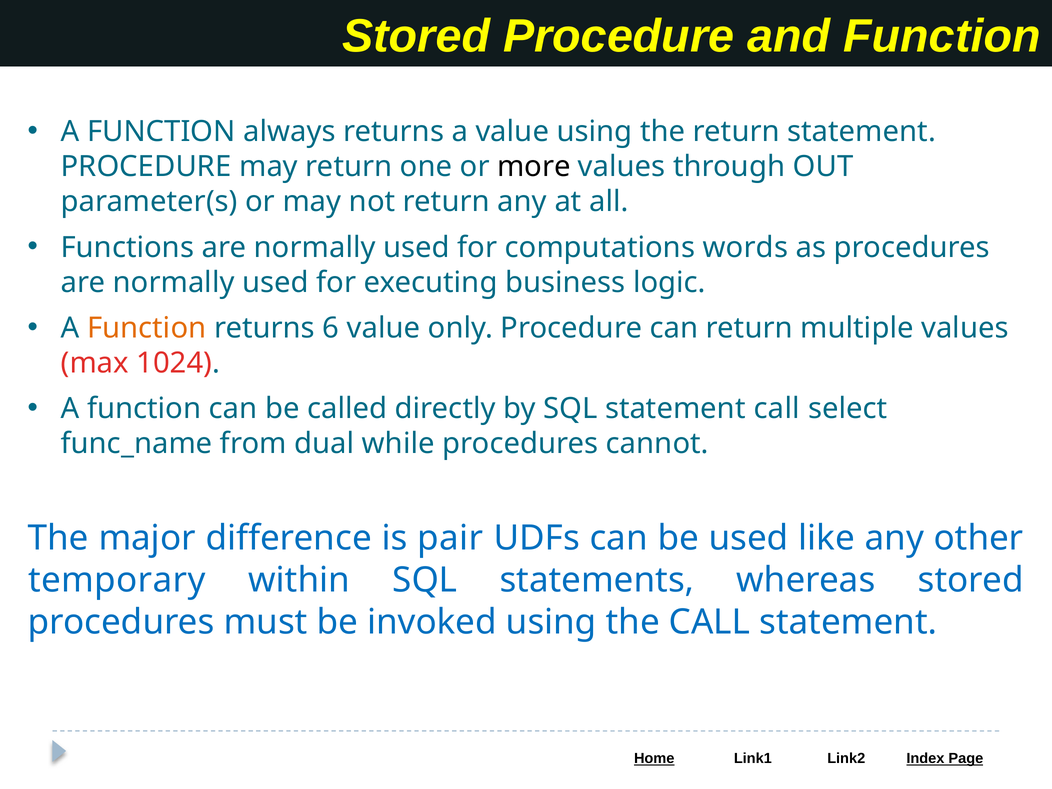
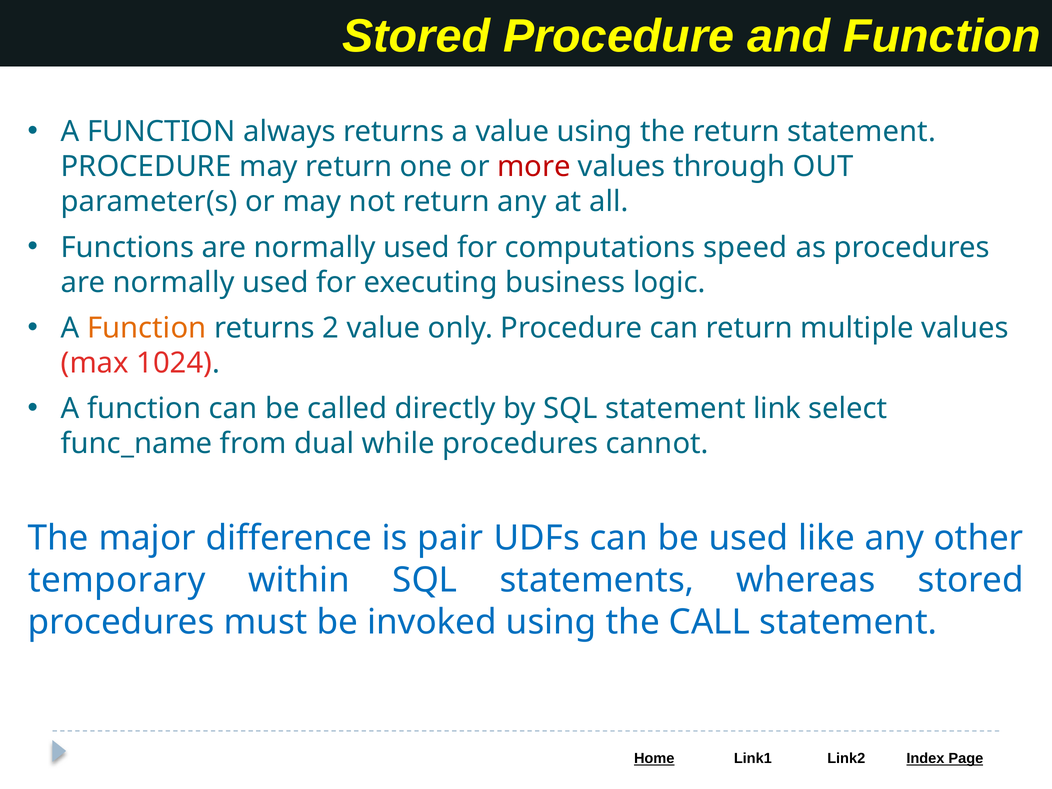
more colour: black -> red
words: words -> speed
6: 6 -> 2
statement call: call -> link
